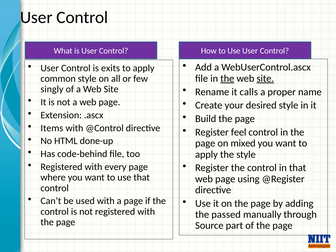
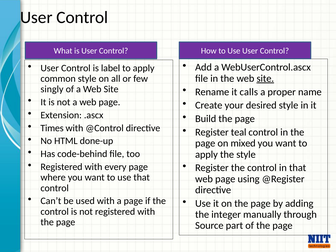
exits: exits -> label
the at (227, 78) underline: present -> none
Items: Items -> Times
feel: feel -> teal
passed: passed -> integer
